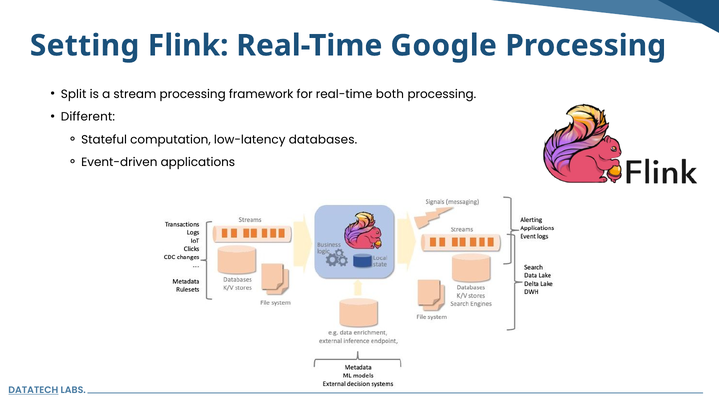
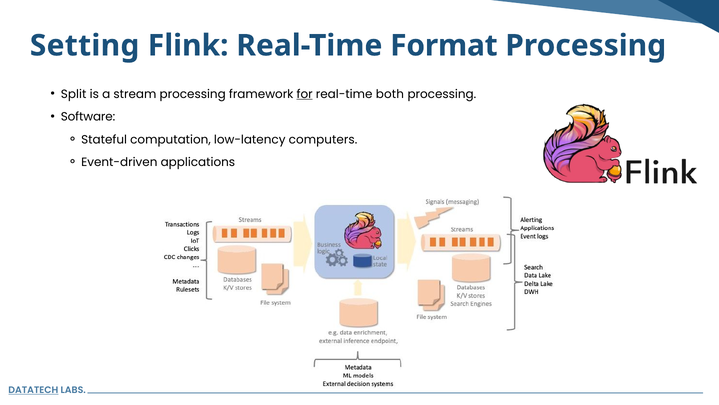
Google: Google -> Format
for underline: none -> present
Different: Different -> Software
databases: databases -> computers
